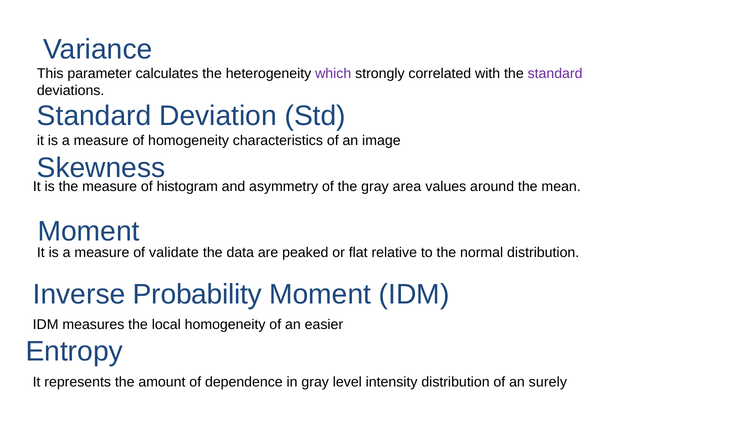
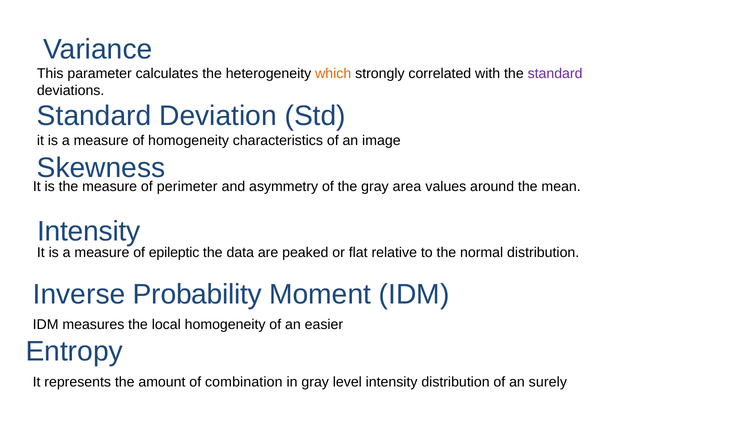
which colour: purple -> orange
histogram: histogram -> perimeter
Moment at (89, 231): Moment -> Intensity
validate: validate -> epileptic
dependence: dependence -> combination
